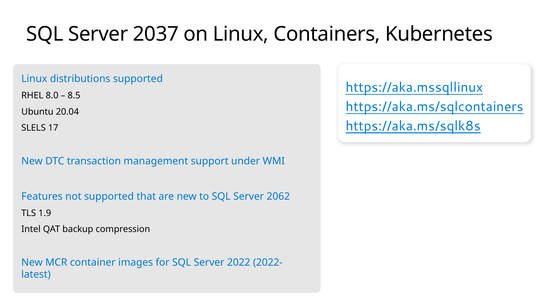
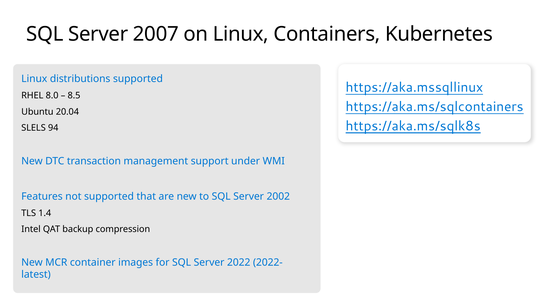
2037: 2037 -> 2007
17: 17 -> 94
2062: 2062 -> 2002
1.9: 1.9 -> 1.4
